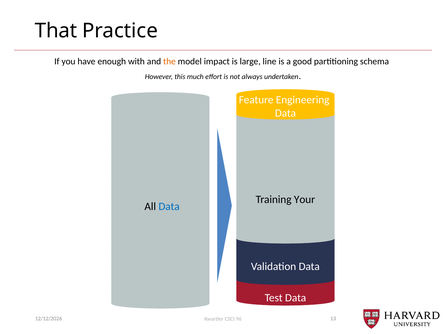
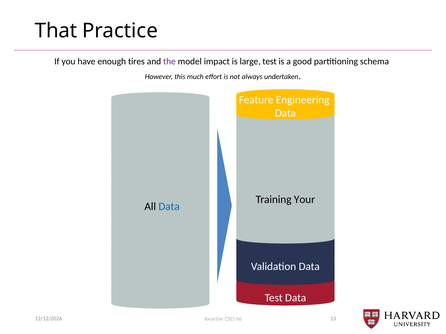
with: with -> tires
the colour: orange -> purple
large line: line -> test
